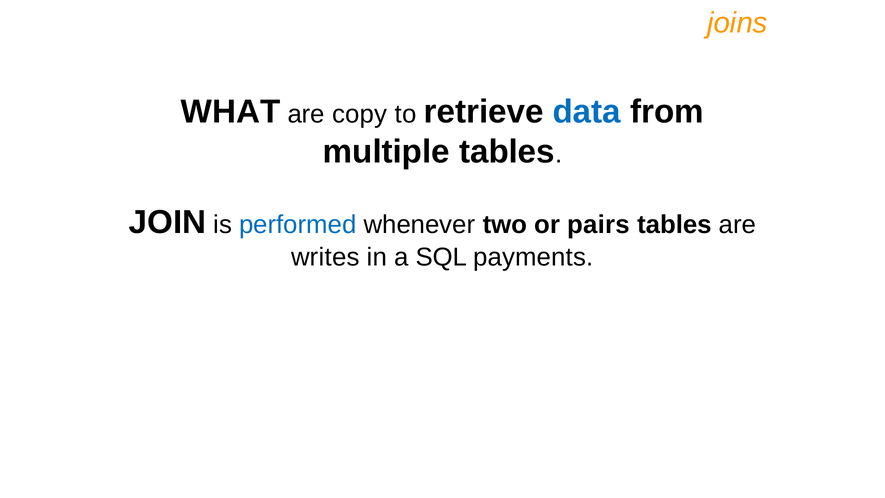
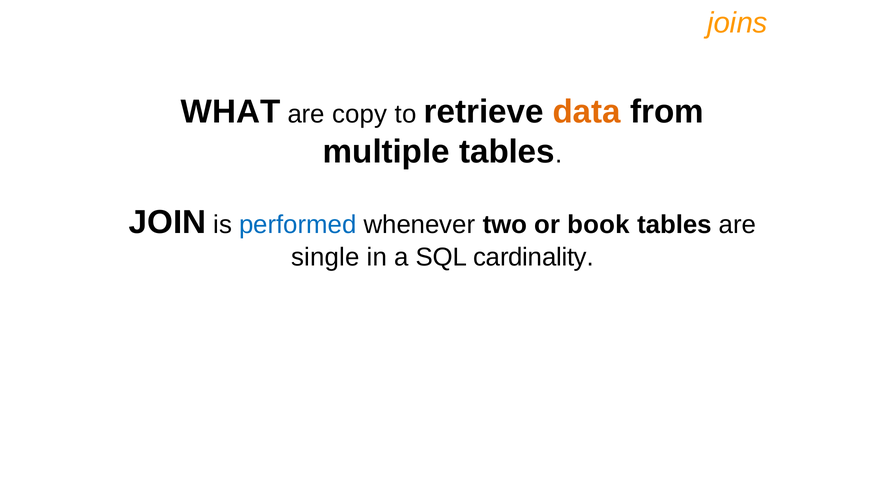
data colour: blue -> orange
pairs: pairs -> book
writes: writes -> single
payments: payments -> cardinality
